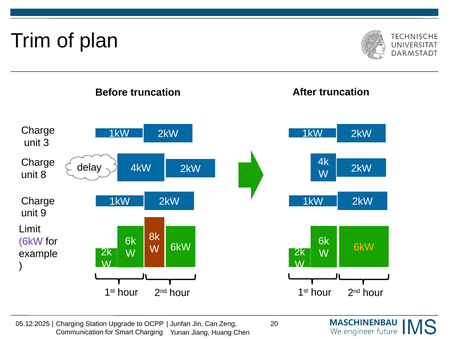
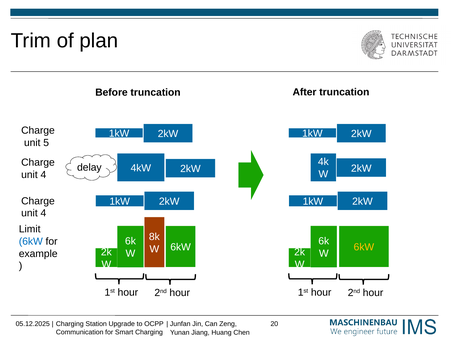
3: 3 -> 5
8 at (43, 175): 8 -> 4
9 at (43, 213): 9 -> 4
6kW at (31, 241) colour: purple -> blue
